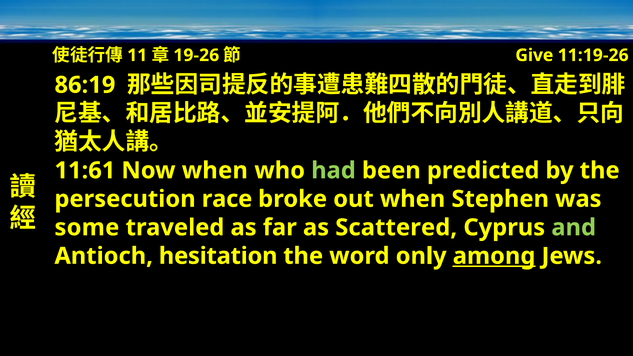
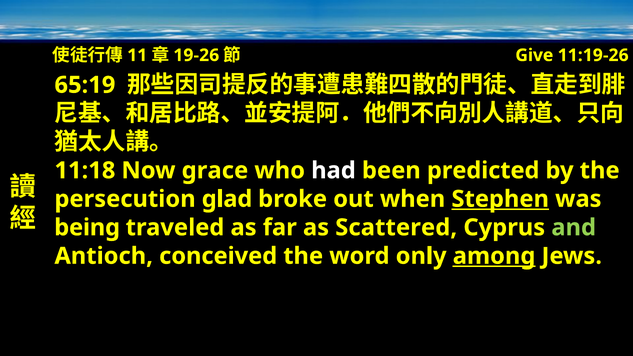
86:19: 86:19 -> 65:19
11:61: 11:61 -> 11:18
Now when: when -> grace
had colour: light green -> white
race: race -> glad
Stephen underline: none -> present
some: some -> being
hesitation: hesitation -> conceived
